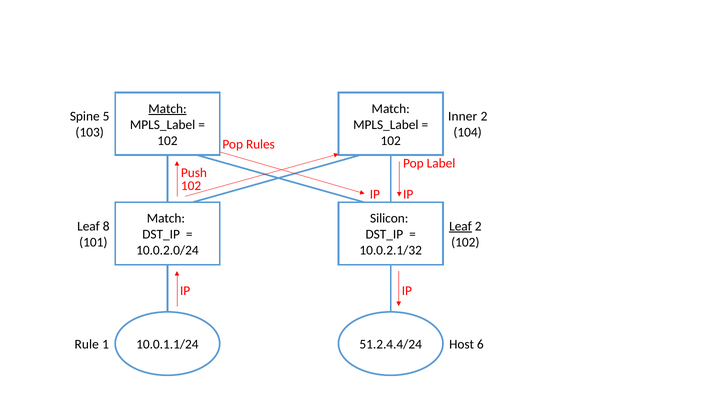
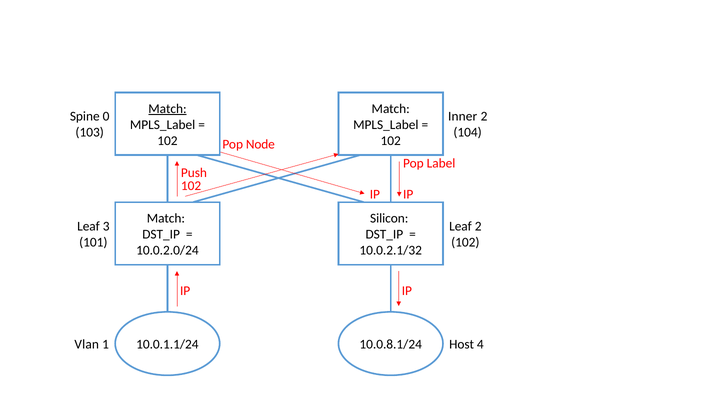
5: 5 -> 0
Rules: Rules -> Node
8: 8 -> 3
Leaf at (460, 226) underline: present -> none
Rule: Rule -> Vlan
6: 6 -> 4
51.2.4.4/24: 51.2.4.4/24 -> 10.0.8.1/24
